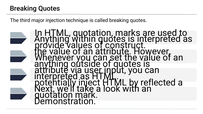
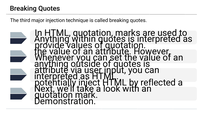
of construct: construct -> quotation
